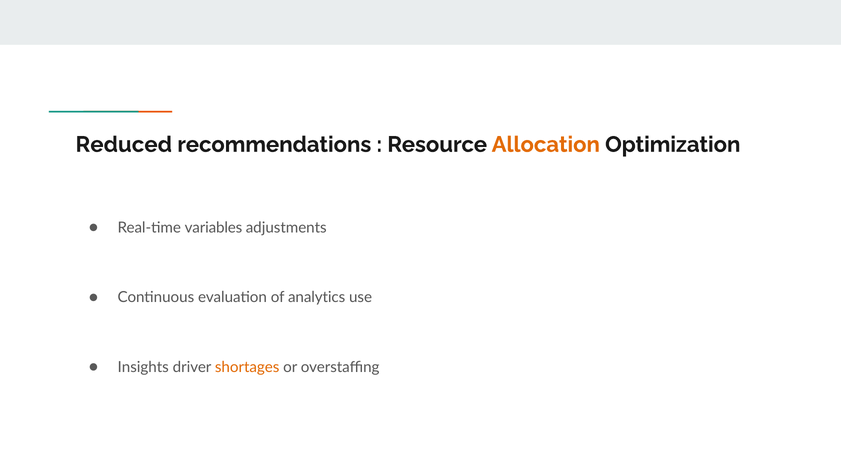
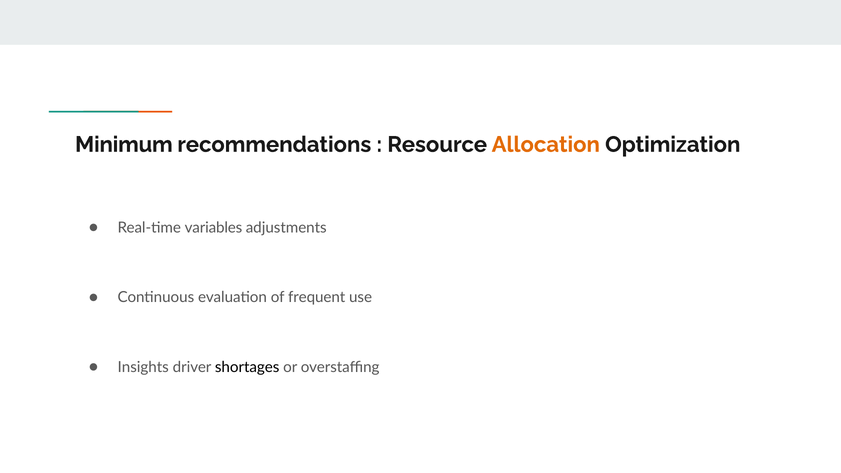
Reduced: Reduced -> Minimum
analytics: analytics -> frequent
shortages colour: orange -> black
